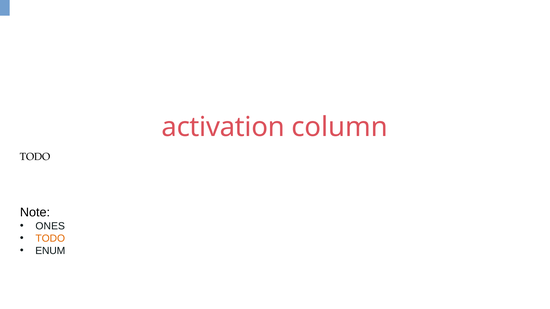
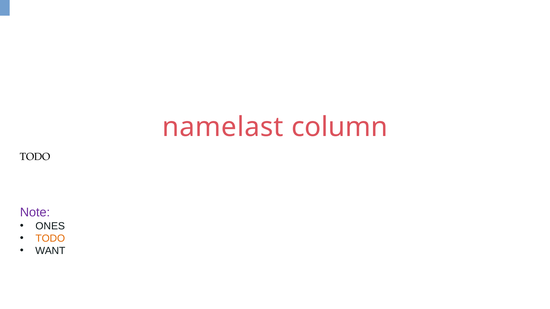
activation: activation -> namelast
Note colour: black -> purple
ENUM: ENUM -> WANT
